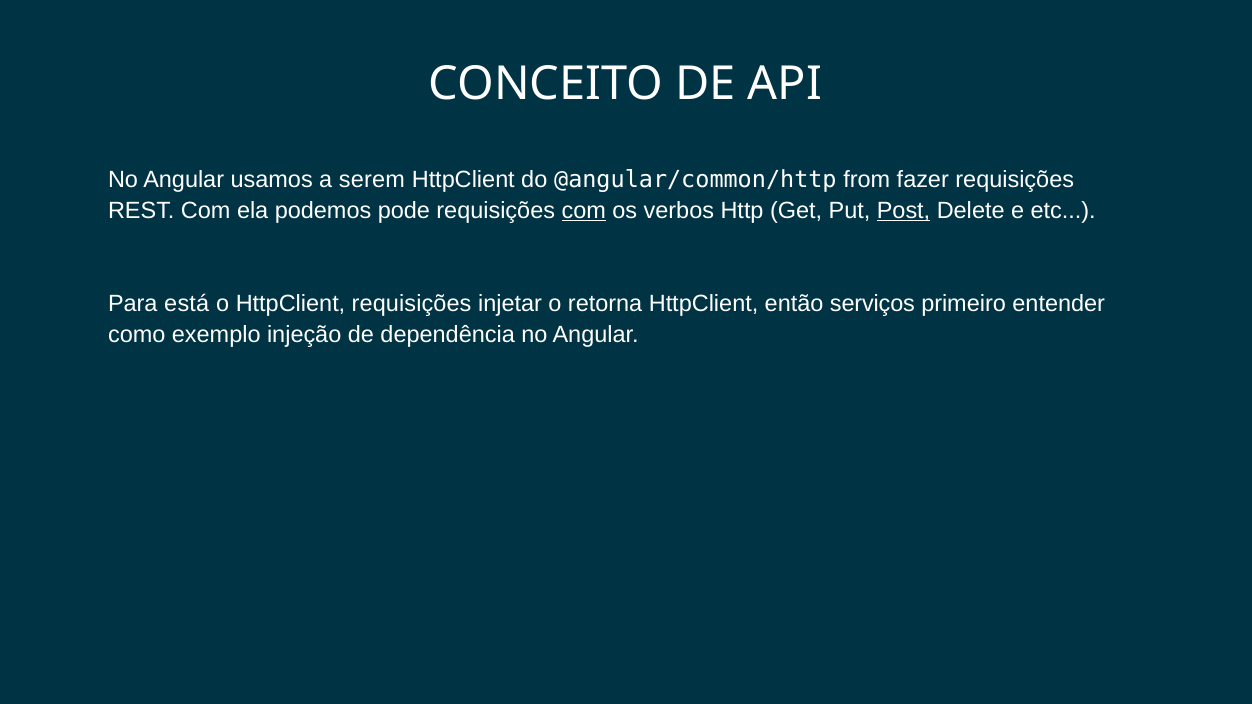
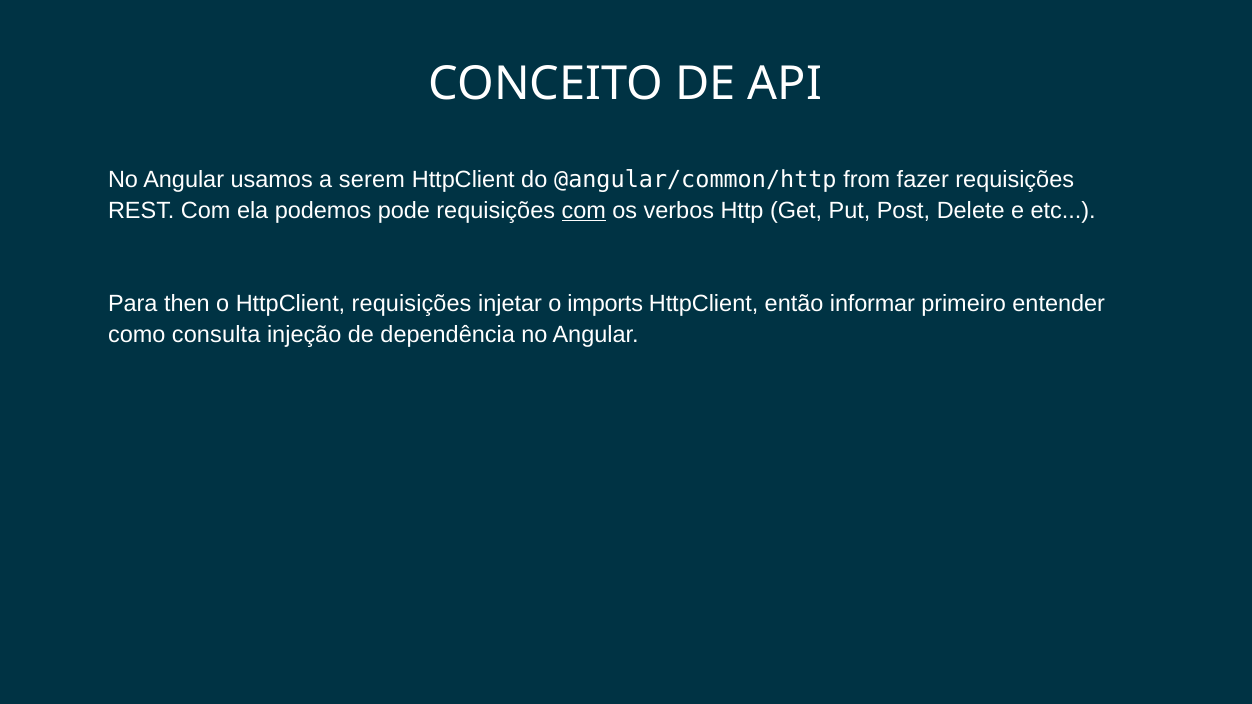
Post underline: present -> none
está: está -> then
retorna: retorna -> imports
serviços: serviços -> informar
exemplo: exemplo -> consulta
